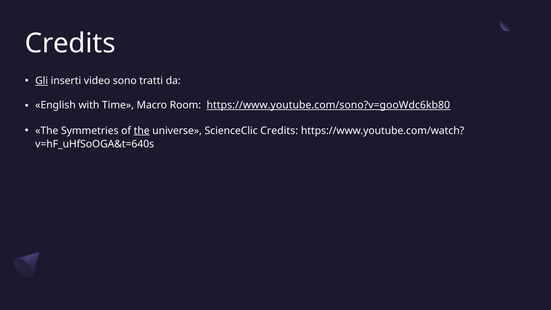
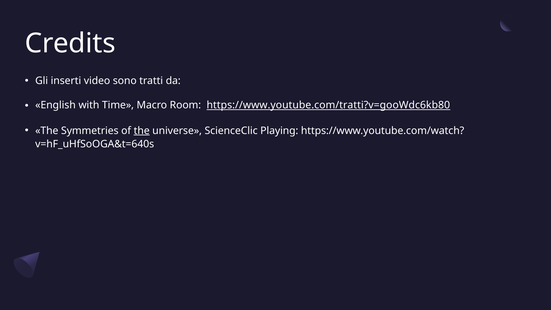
Gli underline: present -> none
https://www.youtube.com/sono?v=gooWdc6kb80: https://www.youtube.com/sono?v=gooWdc6kb80 -> https://www.youtube.com/tratti?v=gooWdc6kb80
ScienceClic Credits: Credits -> Playing
